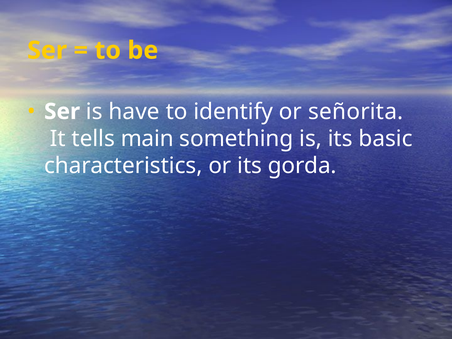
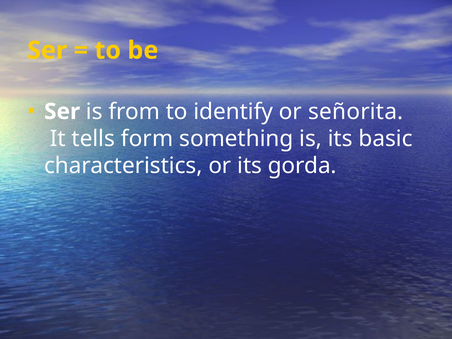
have: have -> from
main: main -> form
